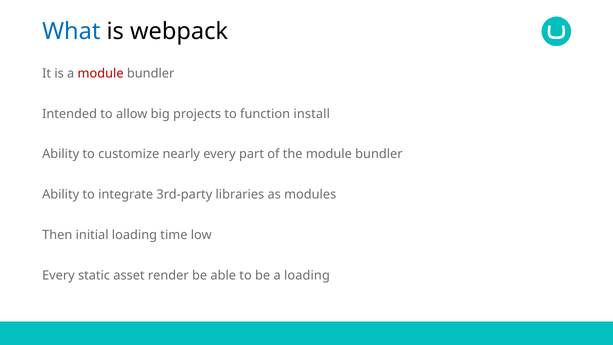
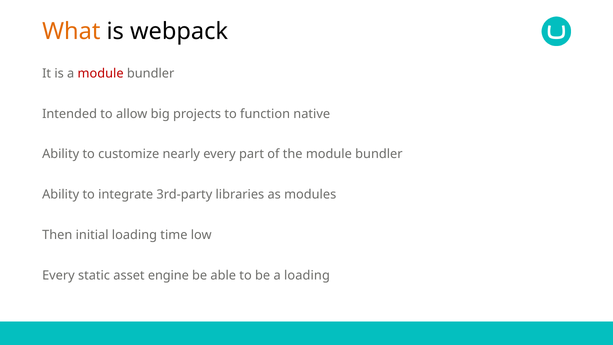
What colour: blue -> orange
install: install -> native
render: render -> engine
